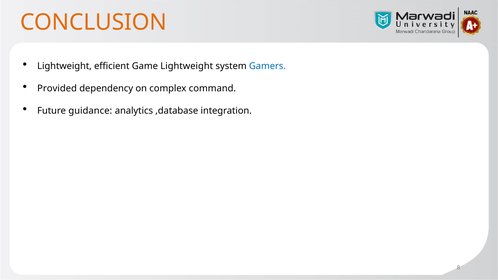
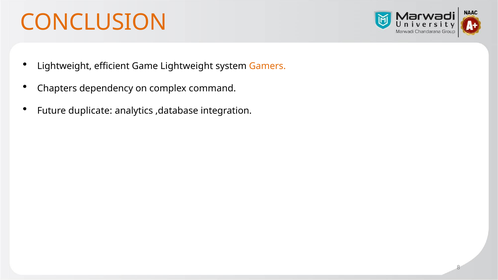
Gamers colour: blue -> orange
Provided: Provided -> Chapters
guidance: guidance -> duplicate
